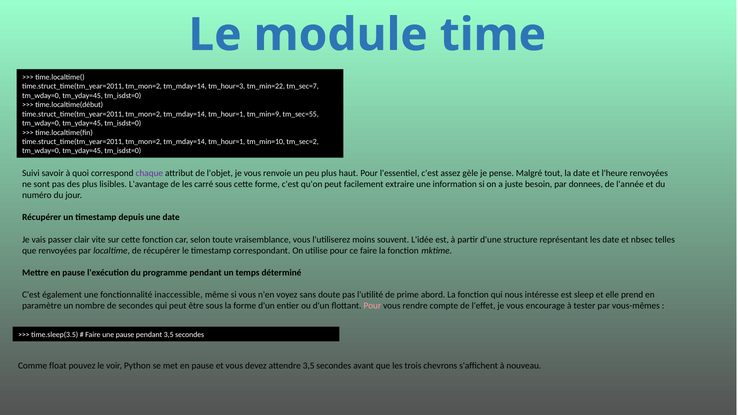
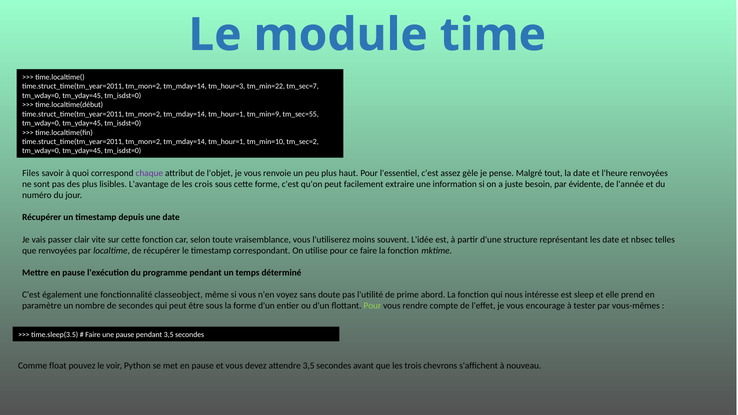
Suivi: Suivi -> Files
carré: carré -> crois
donnees: donnees -> évidente
inaccessible: inaccessible -> classeobject
Pour at (372, 306) colour: pink -> light green
